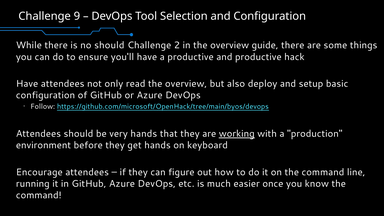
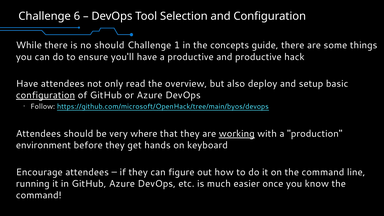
9: 9 -> 6
2: 2 -> 1
in the overview: overview -> concepts
configuration at (46, 95) underline: none -> present
very hands: hands -> where
